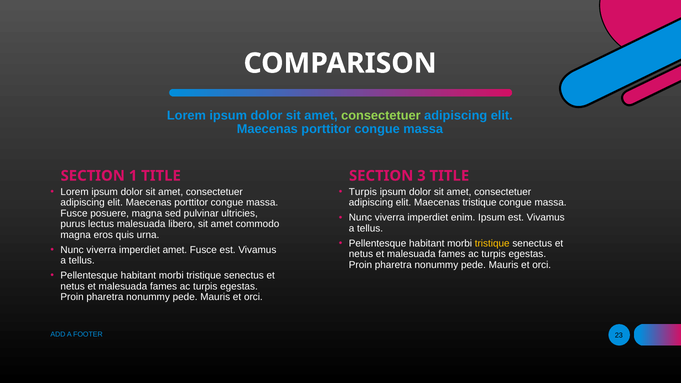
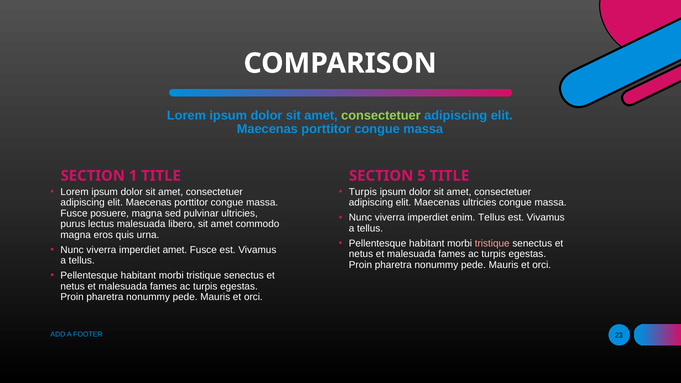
3: 3 -> 5
Maecenas tristique: tristique -> ultricies
enim Ipsum: Ipsum -> Tellus
tristique at (492, 243) colour: yellow -> pink
